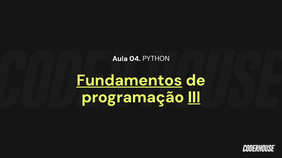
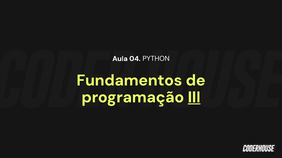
Fundamentos underline: present -> none
